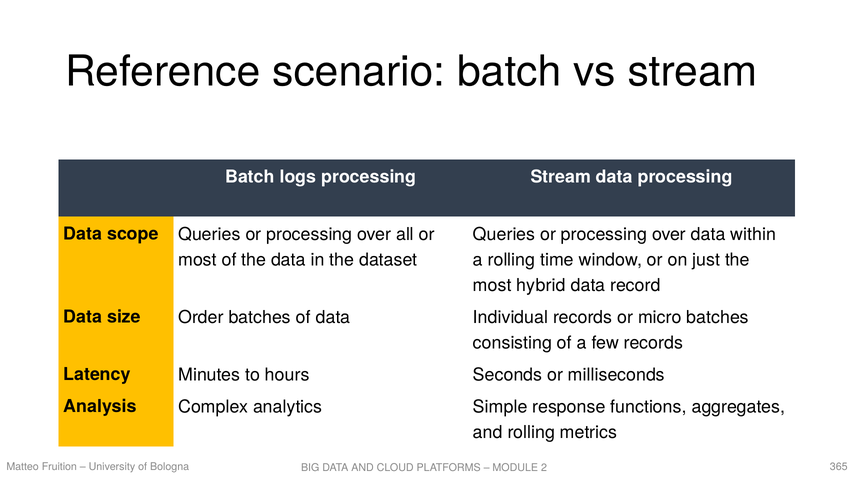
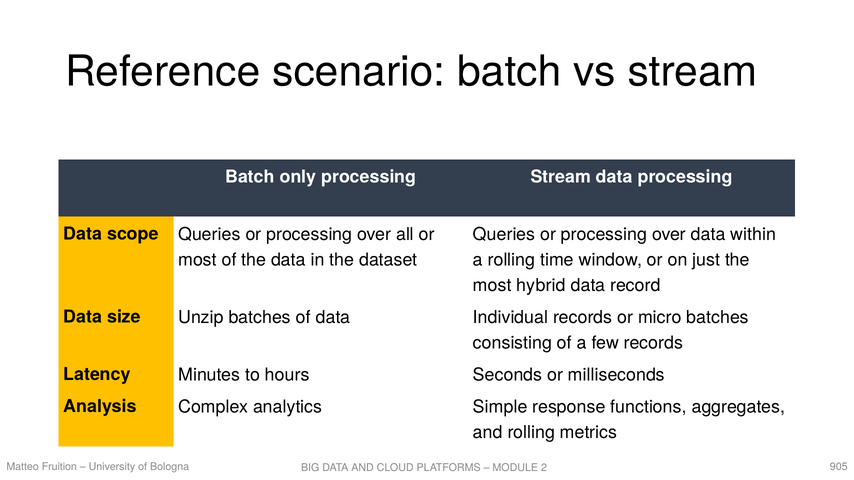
logs: logs -> only
Order: Order -> Unzip
365: 365 -> 905
